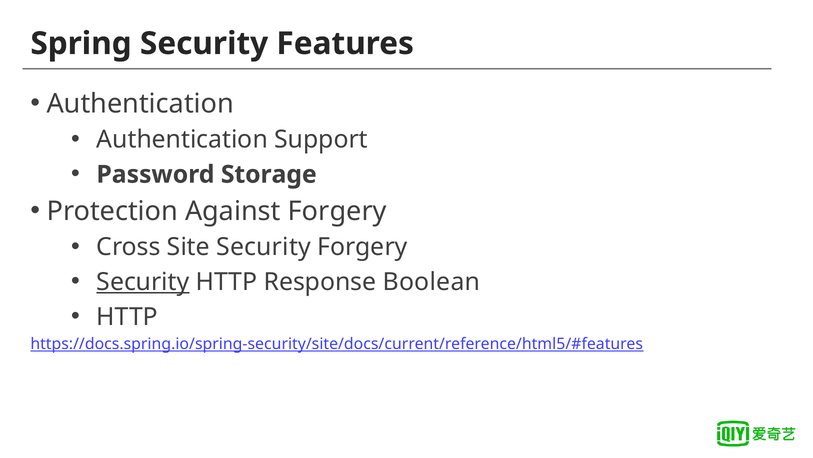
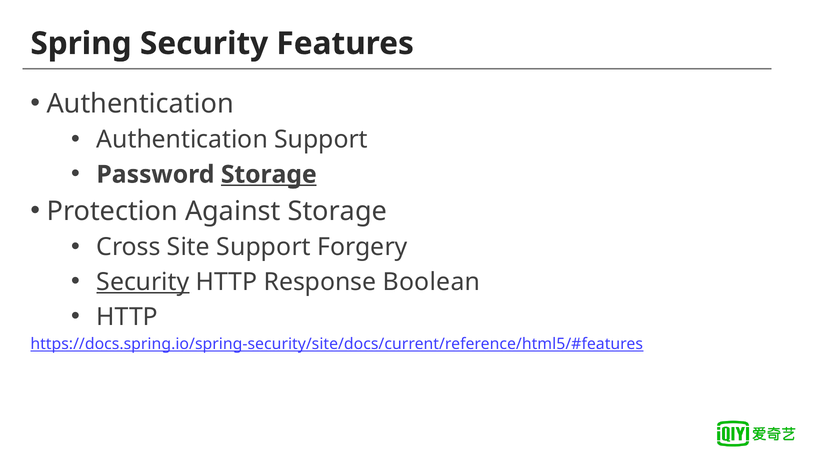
Storage at (269, 174) underline: none -> present
Against Forgery: Forgery -> Storage
Site Security: Security -> Support
